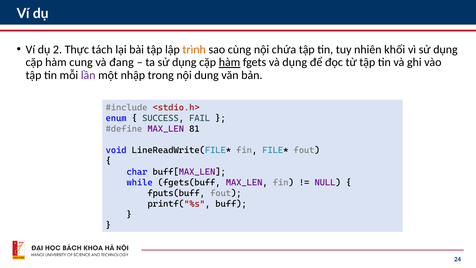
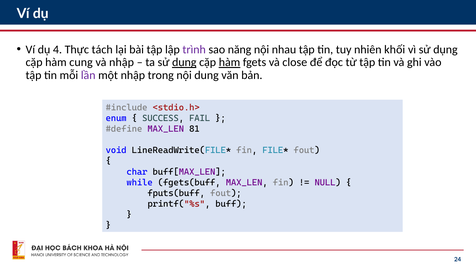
2: 2 -> 4
trình colour: orange -> purple
cùng: cùng -> năng
chứa: chứa -> nhau
và đang: đang -> nhập
dụng at (184, 62) underline: none -> present
và dụng: dụng -> close
